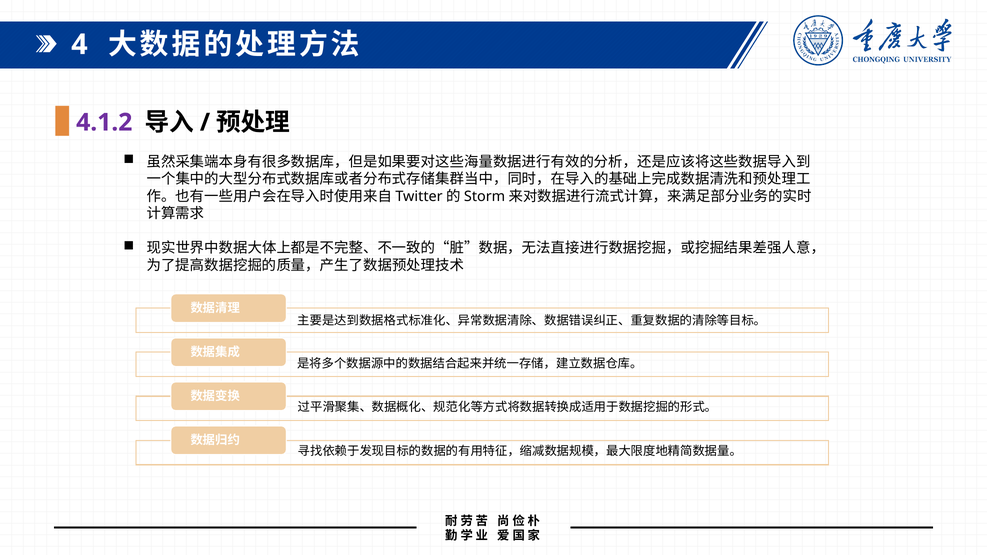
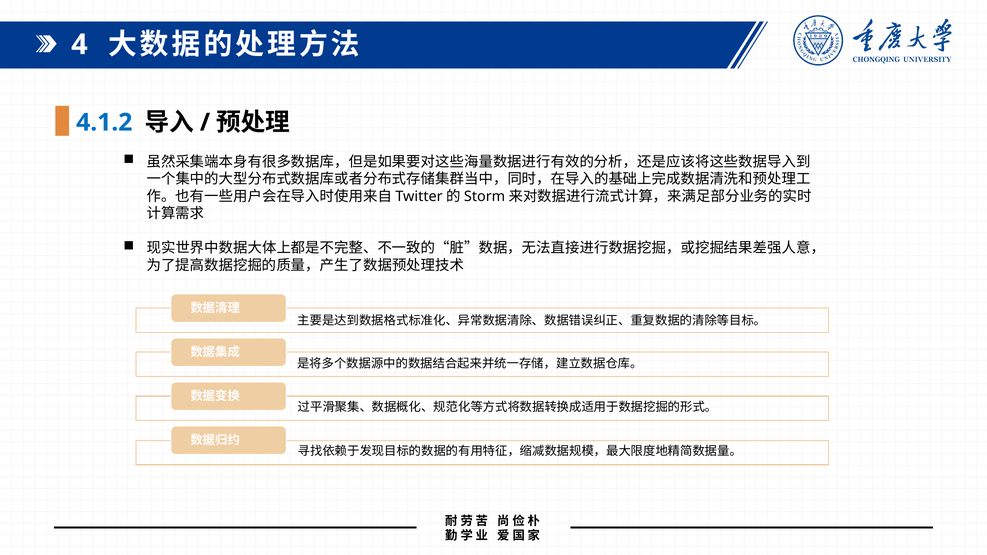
4.1.2 colour: purple -> blue
